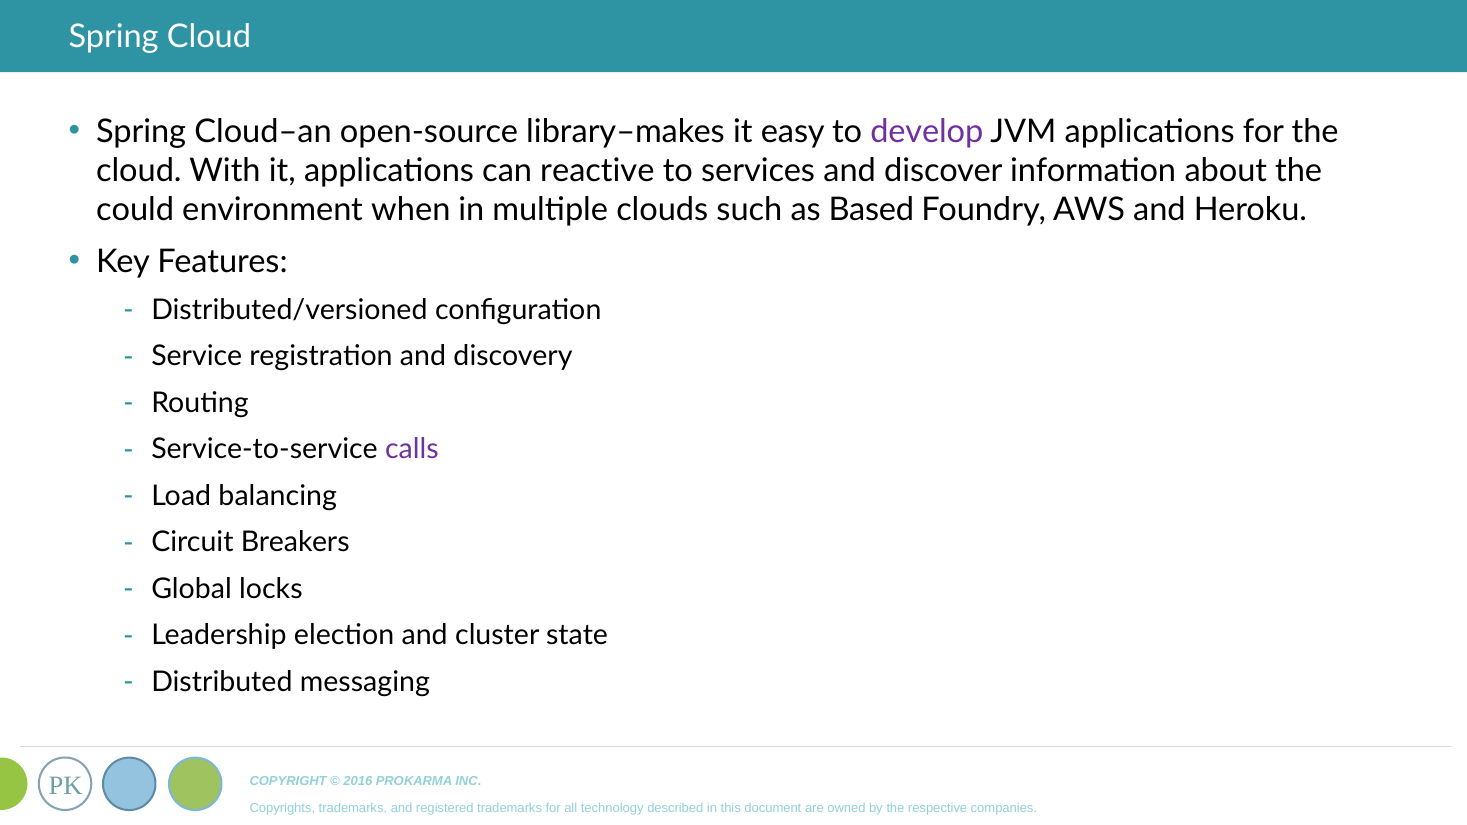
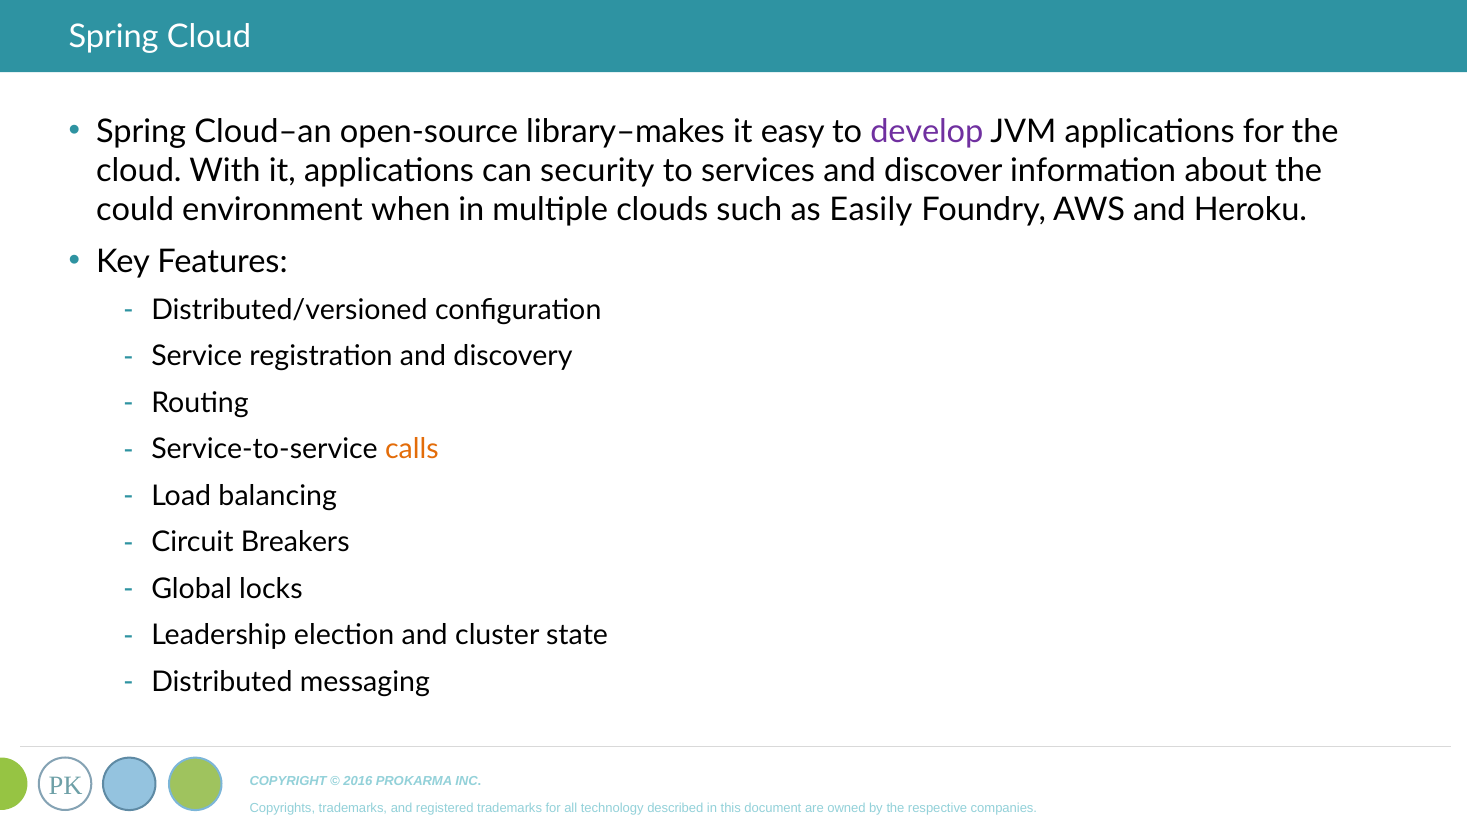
reactive: reactive -> security
Based: Based -> Easily
calls colour: purple -> orange
